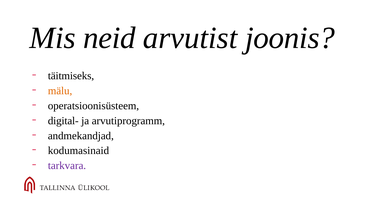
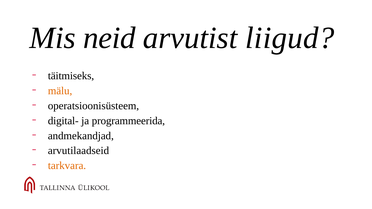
joonis: joonis -> liigud
arvutiprogramm: arvutiprogramm -> programmeerida
kodumasinaid: kodumasinaid -> arvutilaadseid
tarkvara colour: purple -> orange
